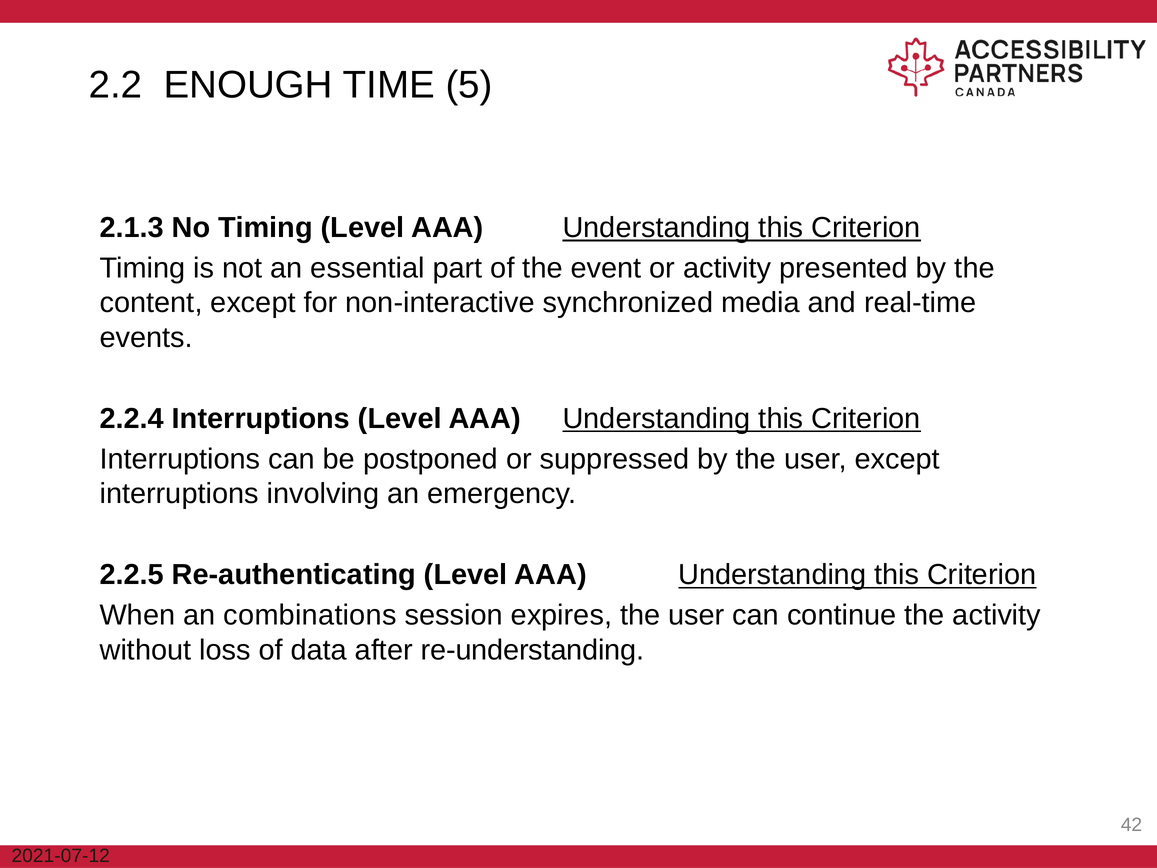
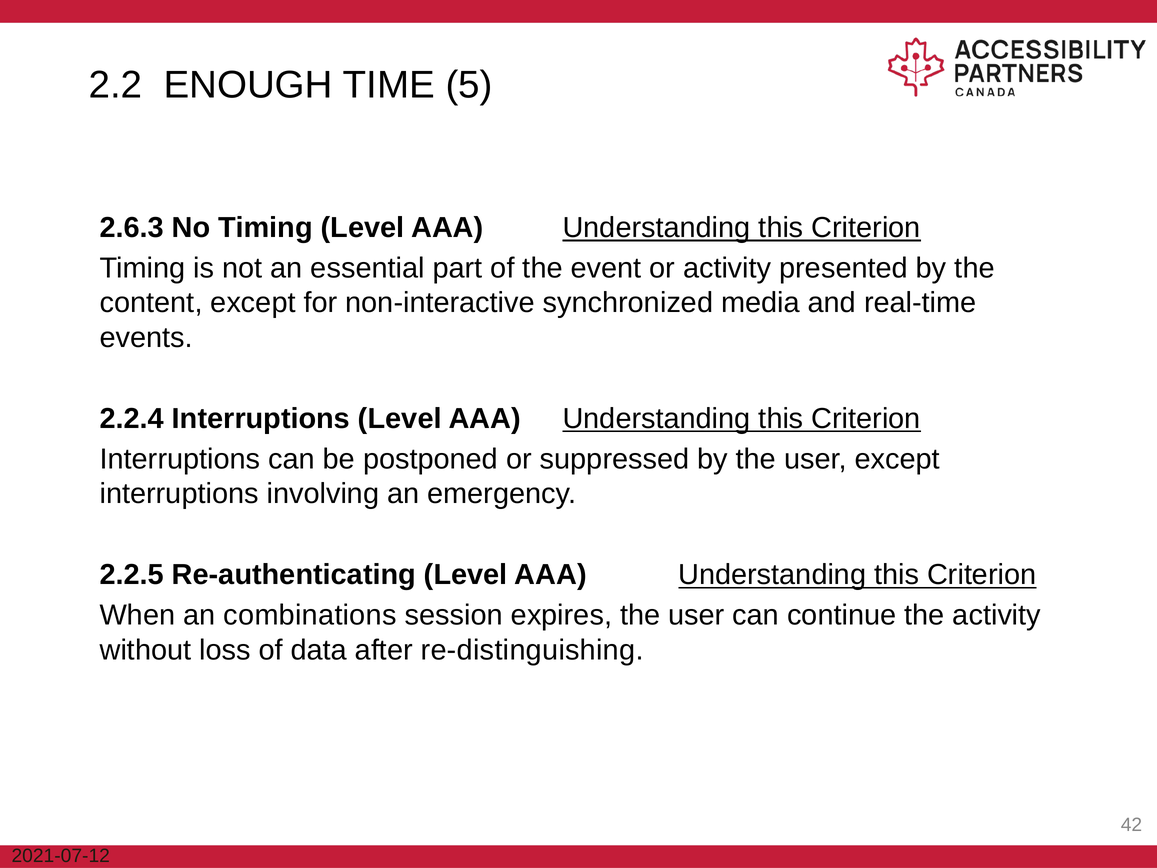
2.1.3: 2.1.3 -> 2.6.3
re-understanding: re-understanding -> re-distinguishing
